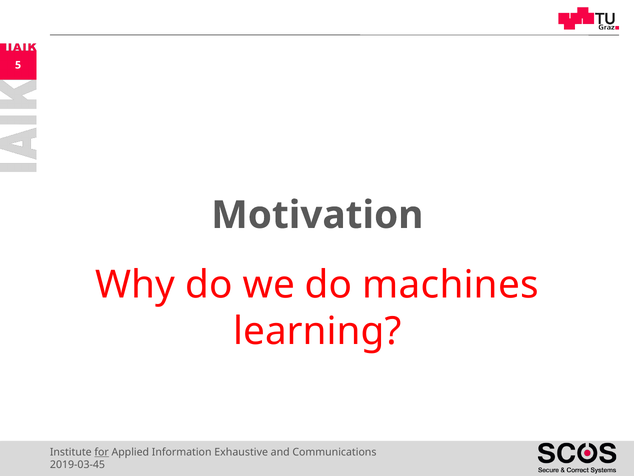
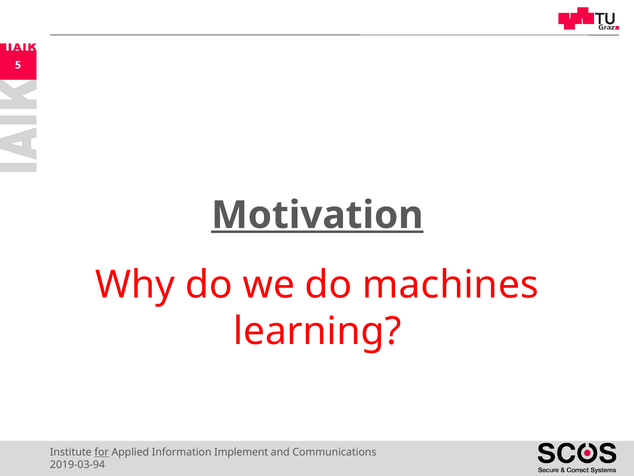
Motivation underline: none -> present
Exhaustive: Exhaustive -> Implement
2019-03-45: 2019-03-45 -> 2019-03-94
